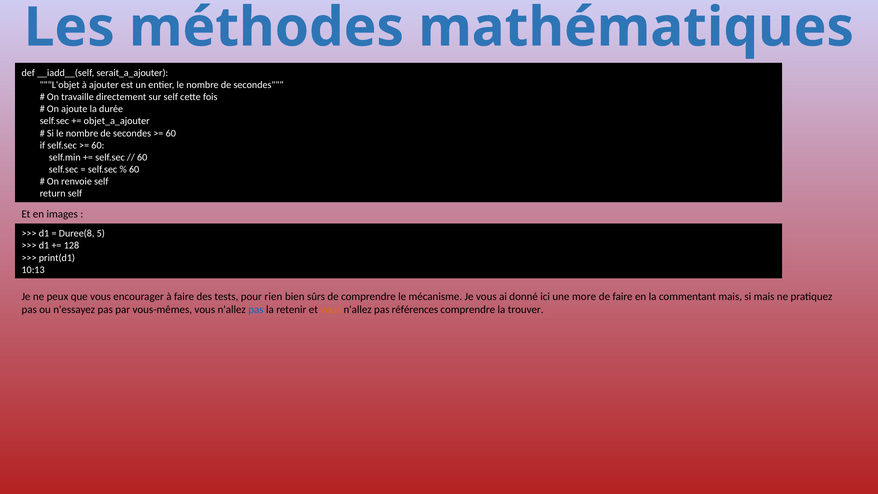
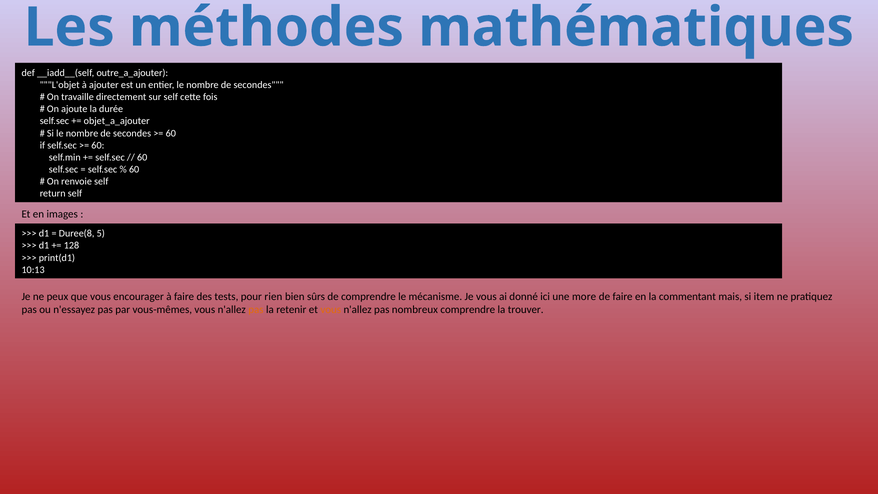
serait_a_ajouter: serait_a_ajouter -> outre_a_ajouter
si mais: mais -> item
pas at (256, 310) colour: blue -> orange
références: références -> nombreux
